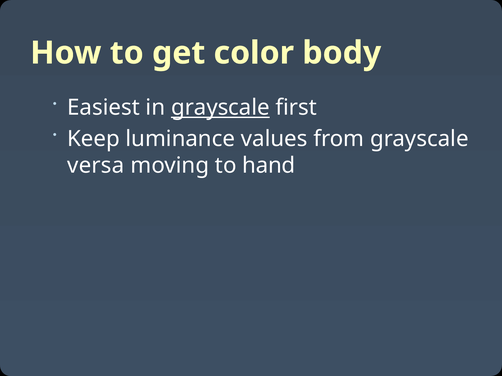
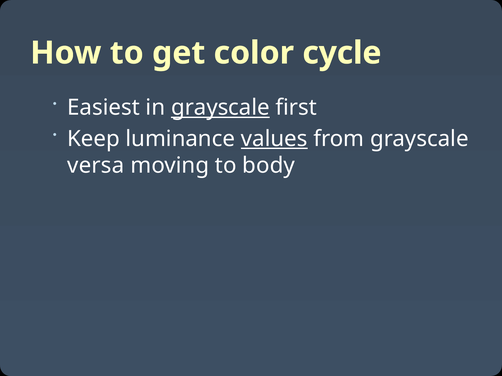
body: body -> cycle
values underline: none -> present
hand: hand -> body
